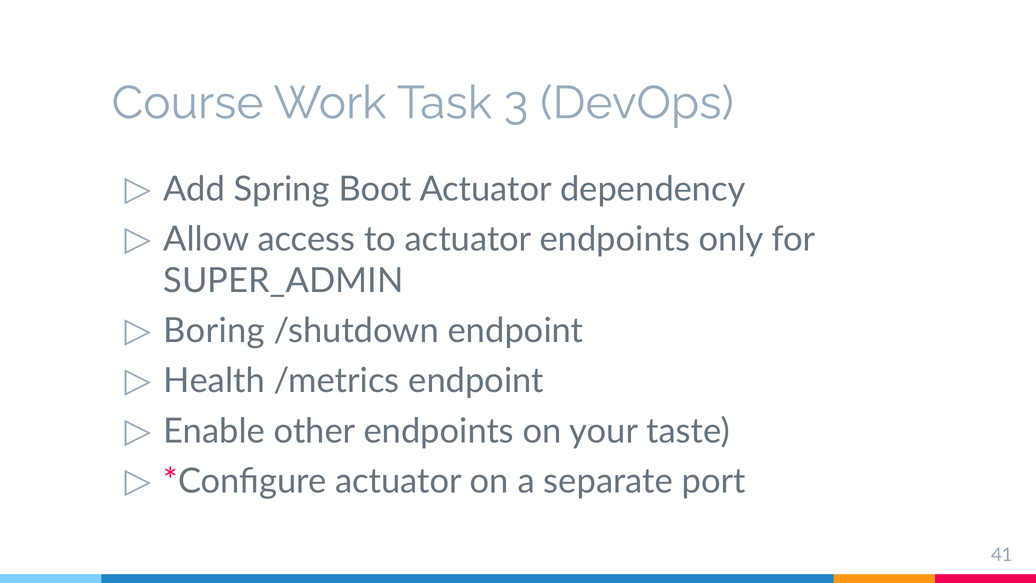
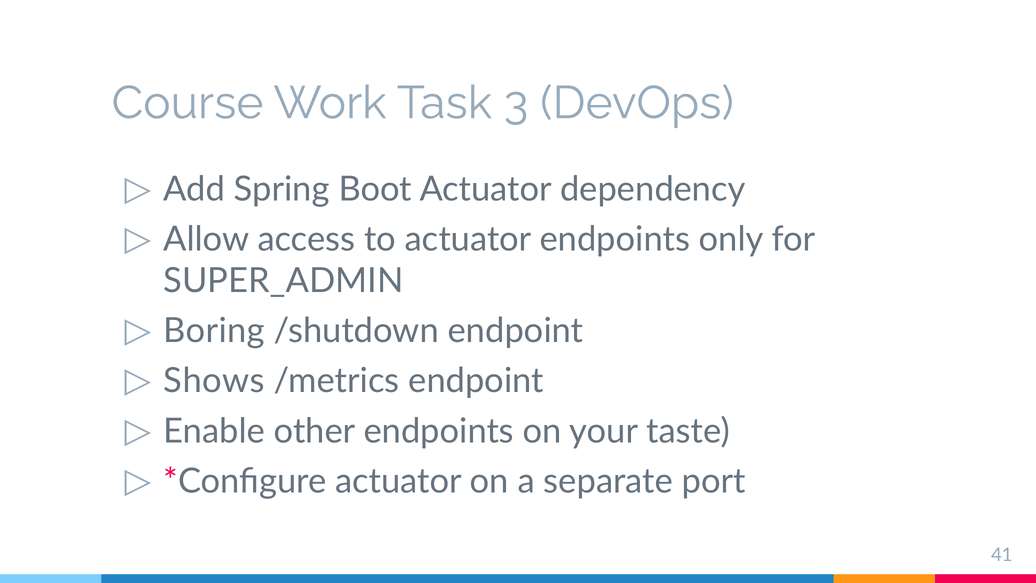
Health: Health -> Shows
